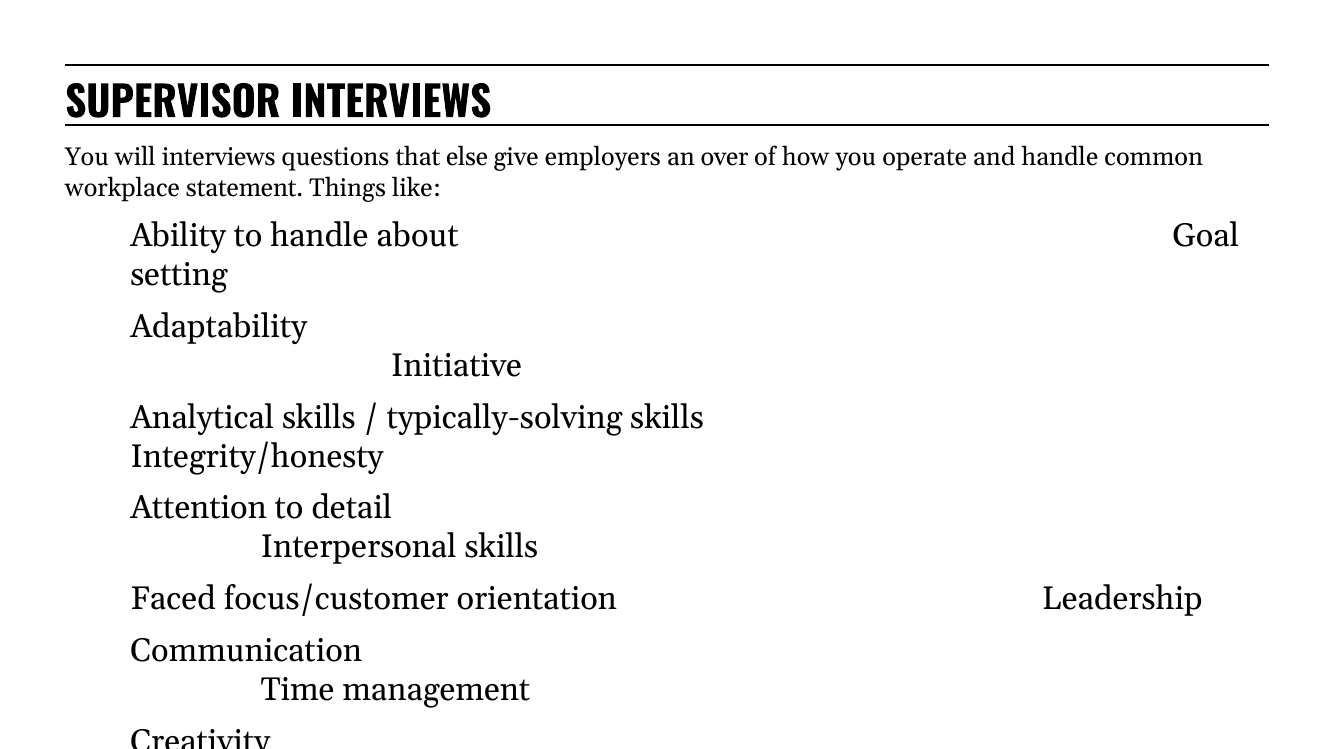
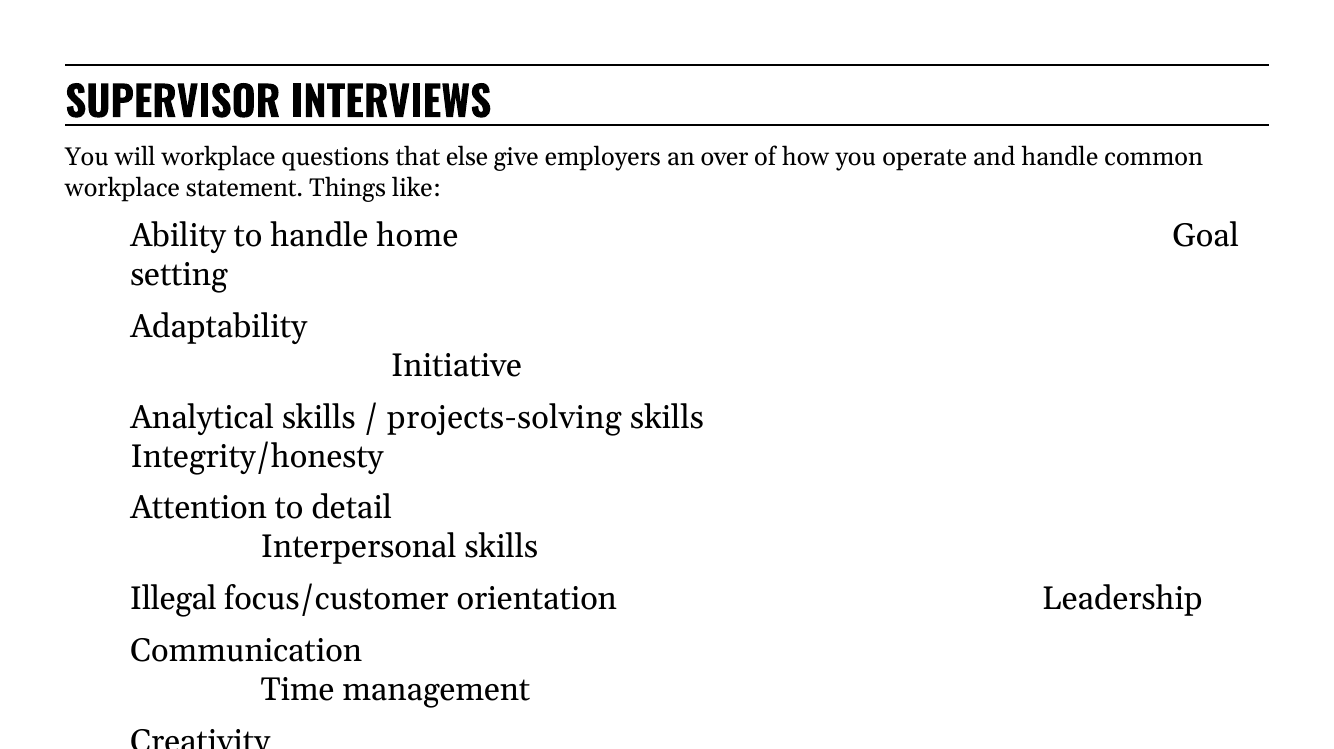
will interviews: interviews -> workplace
about: about -> home
typically-solving: typically-solving -> projects-solving
Faced: Faced -> Illegal
